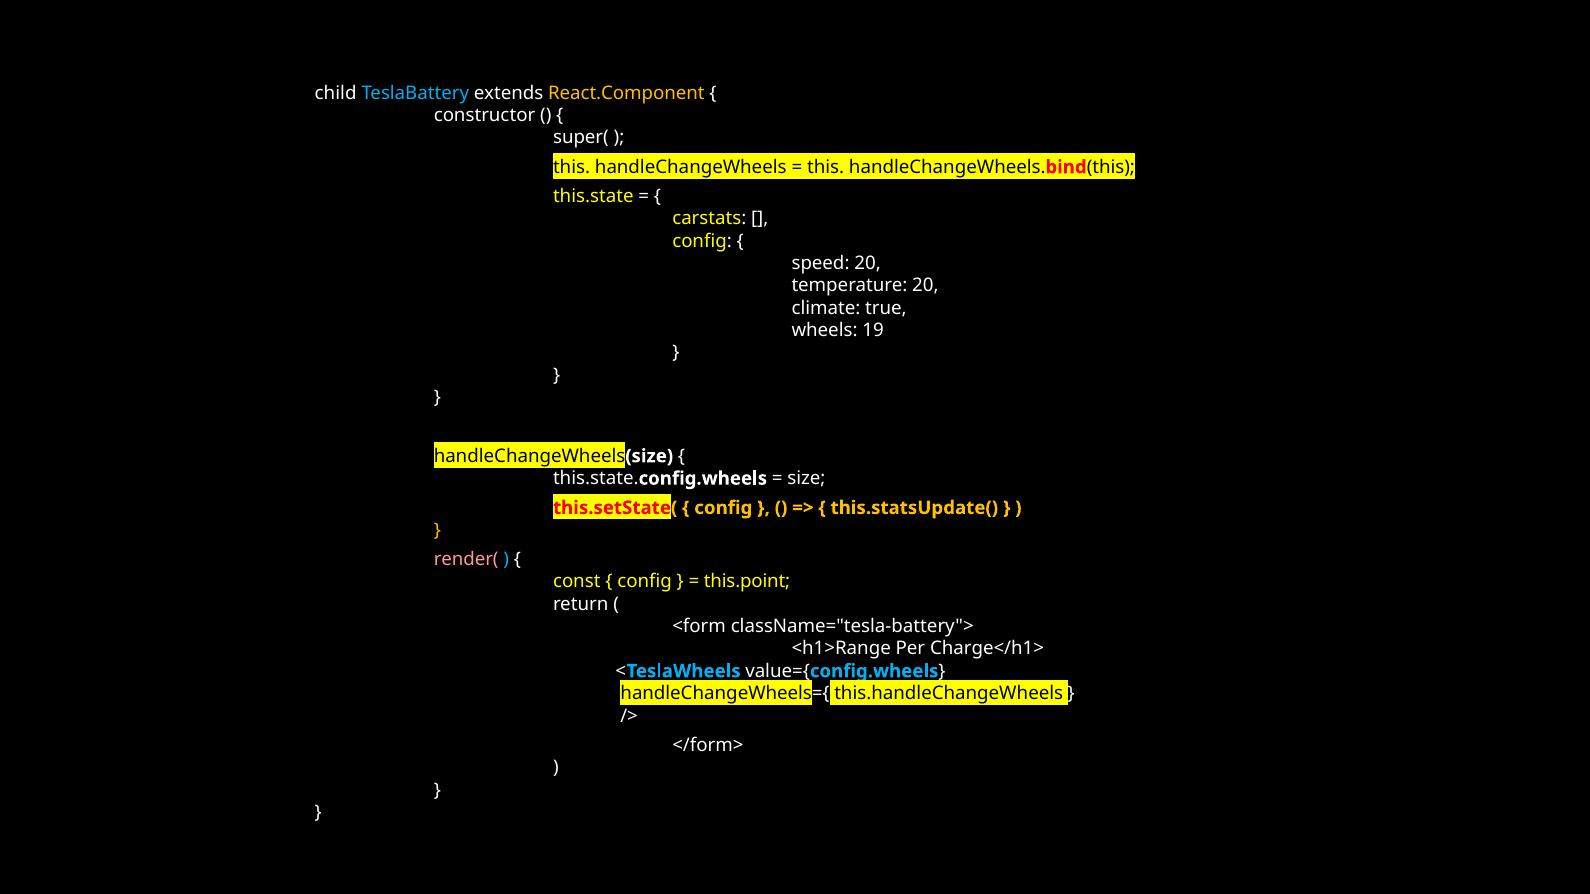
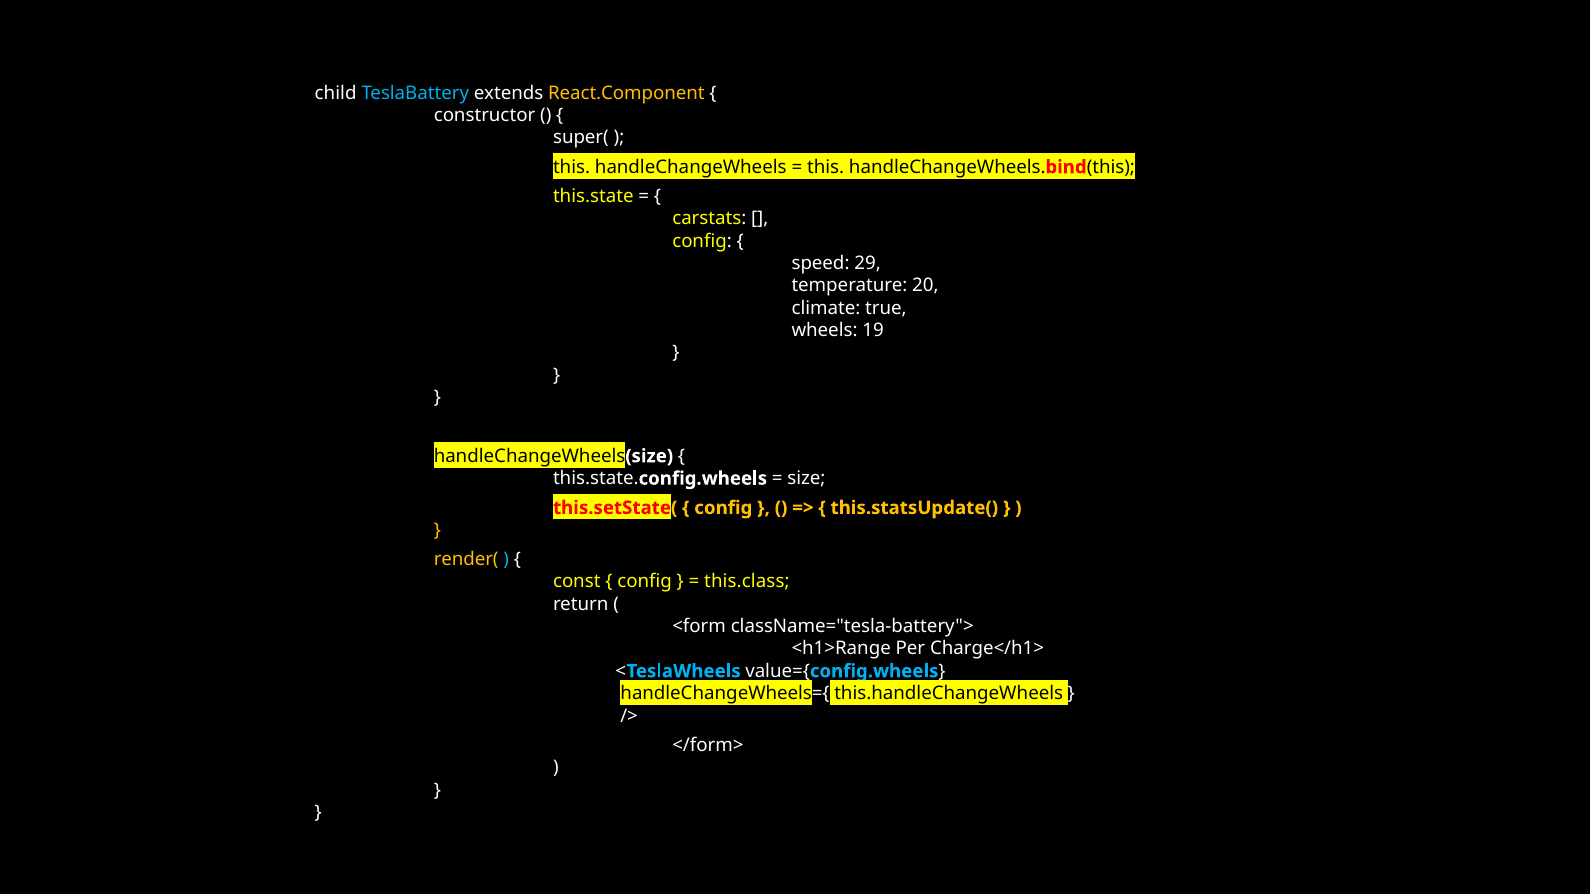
speed 20: 20 -> 29
render( colour: pink -> yellow
this.point: this.point -> this.class
